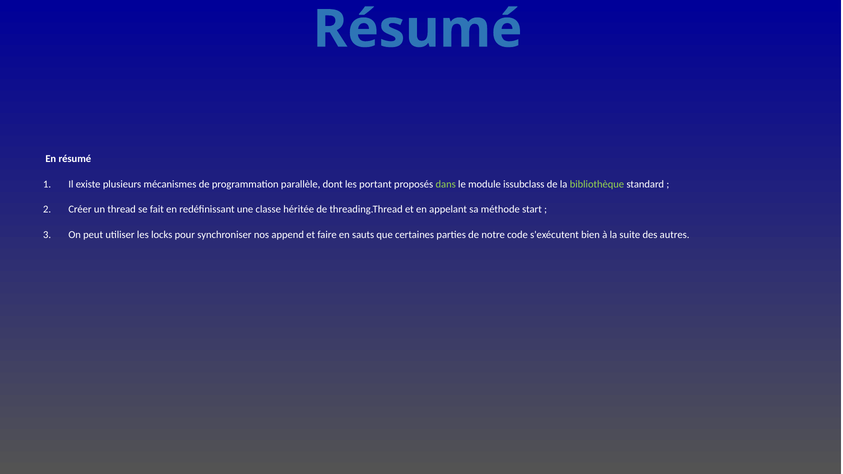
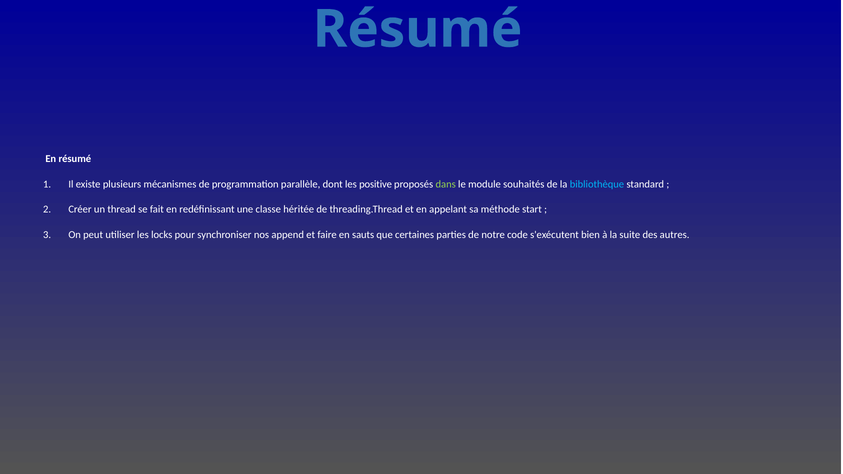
portant: portant -> positive
issubclass: issubclass -> souhaités
bibliothèque colour: light green -> light blue
